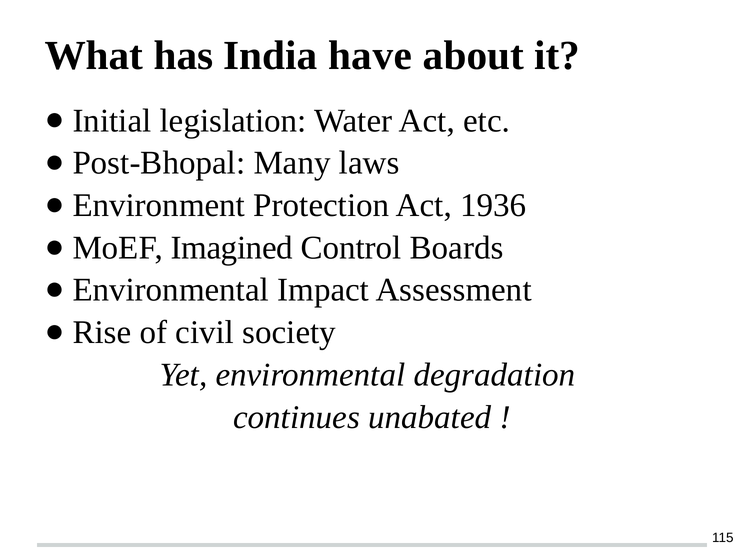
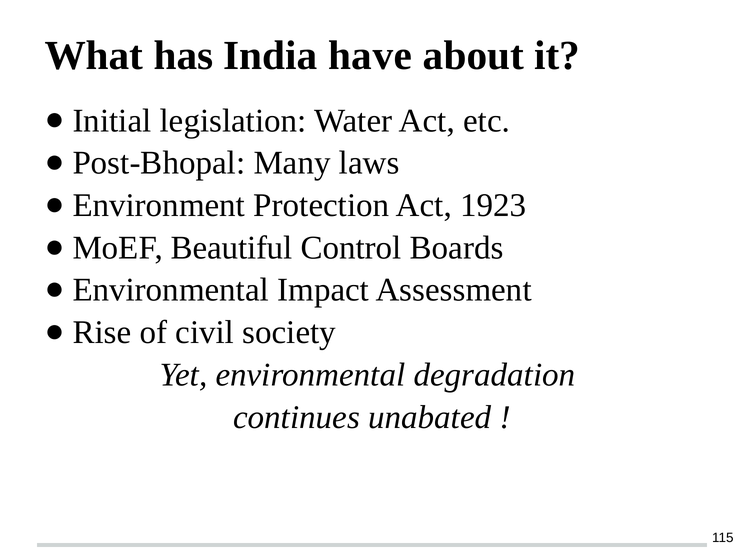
1936: 1936 -> 1923
Imagined: Imagined -> Beautiful
